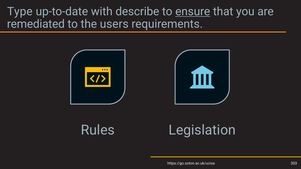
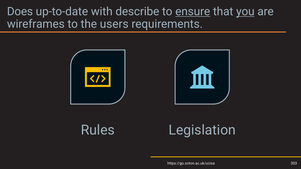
Type: Type -> Does
you underline: none -> present
remediated: remediated -> wireframes
